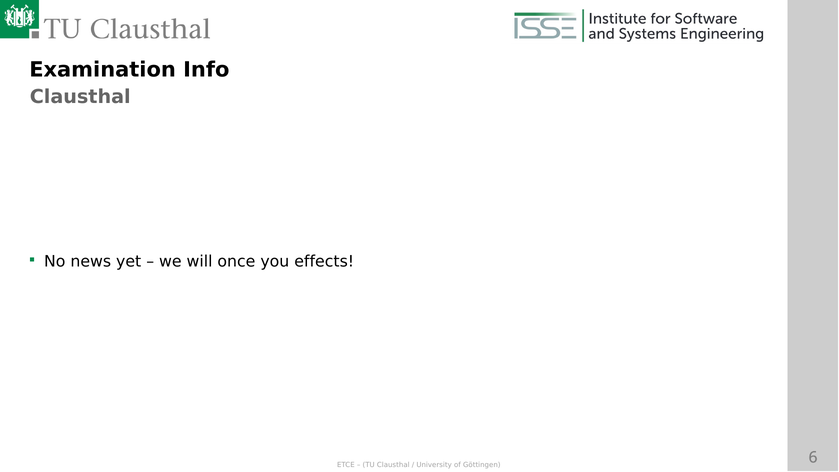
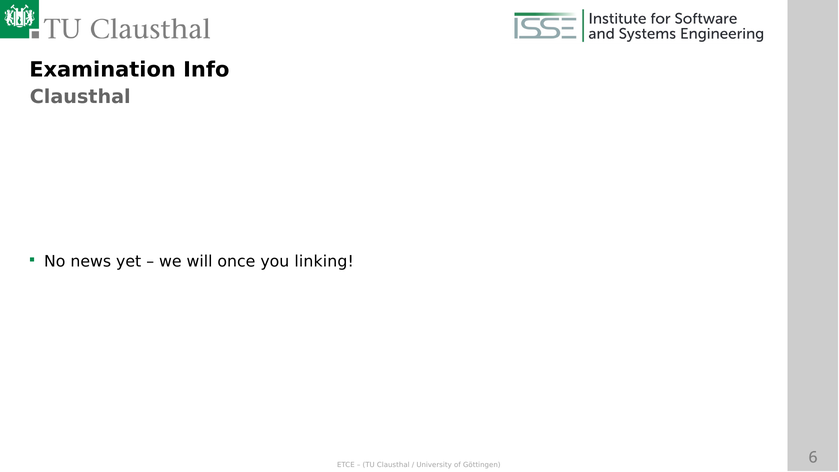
effects: effects -> linking
